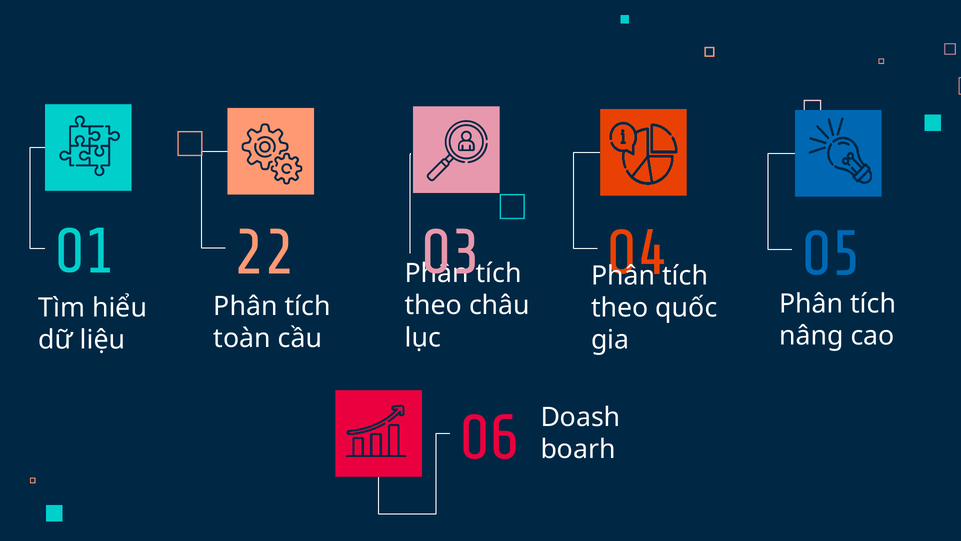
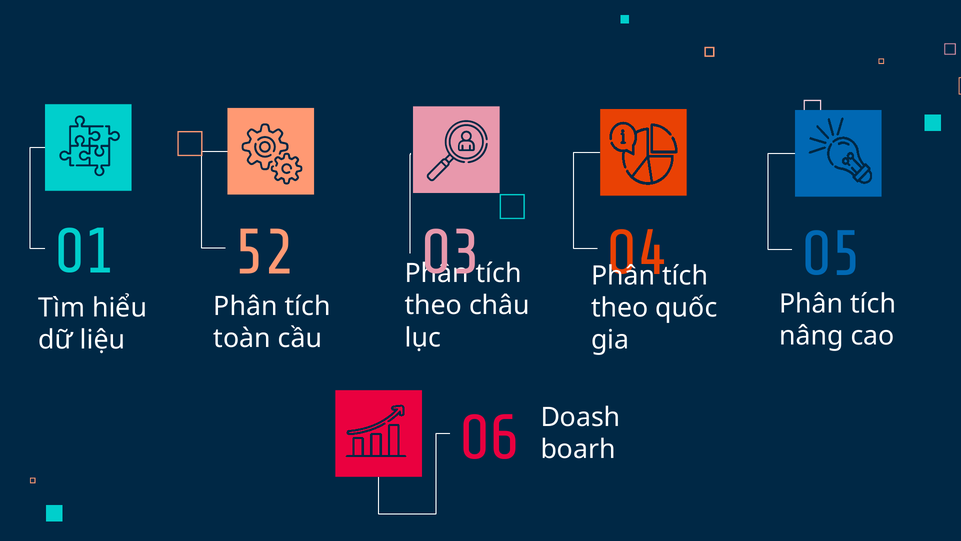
22: 22 -> 52
